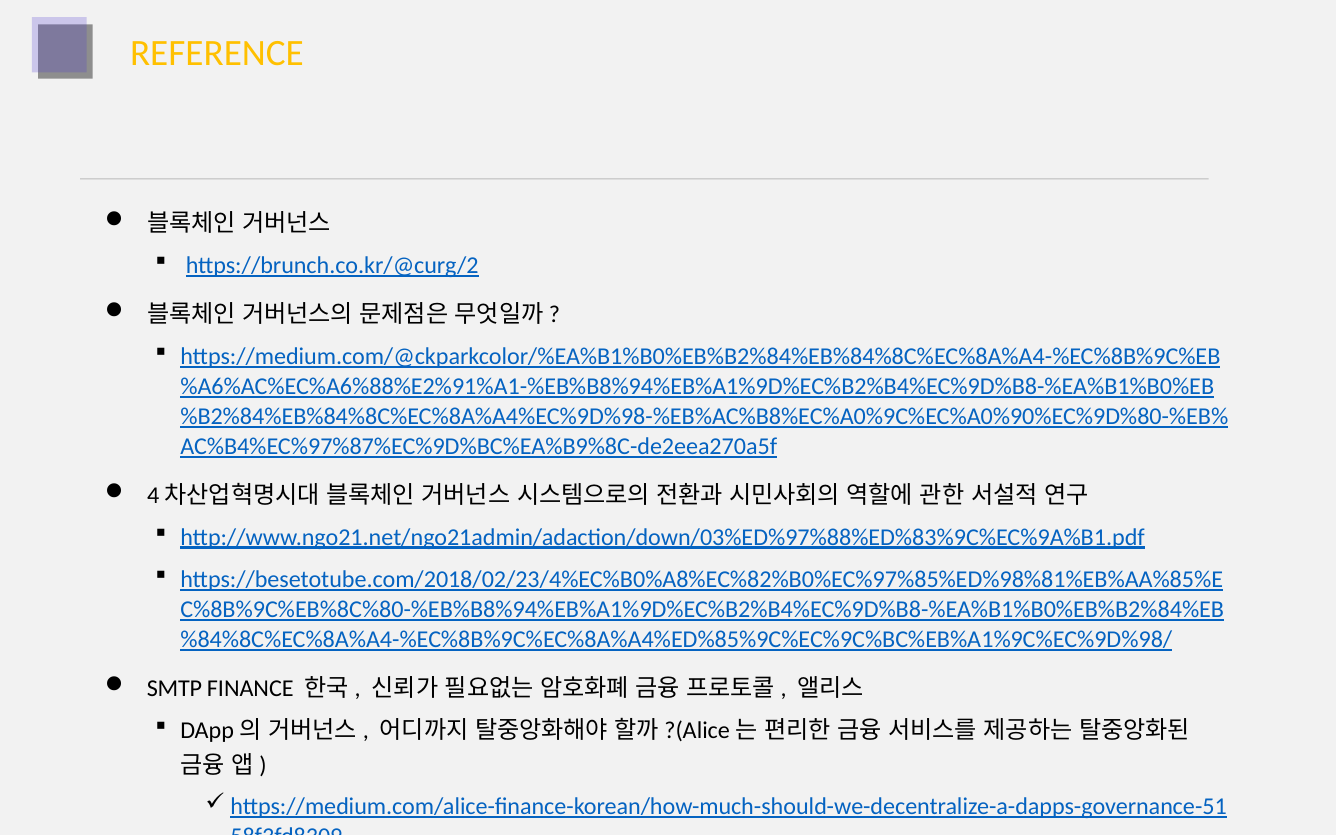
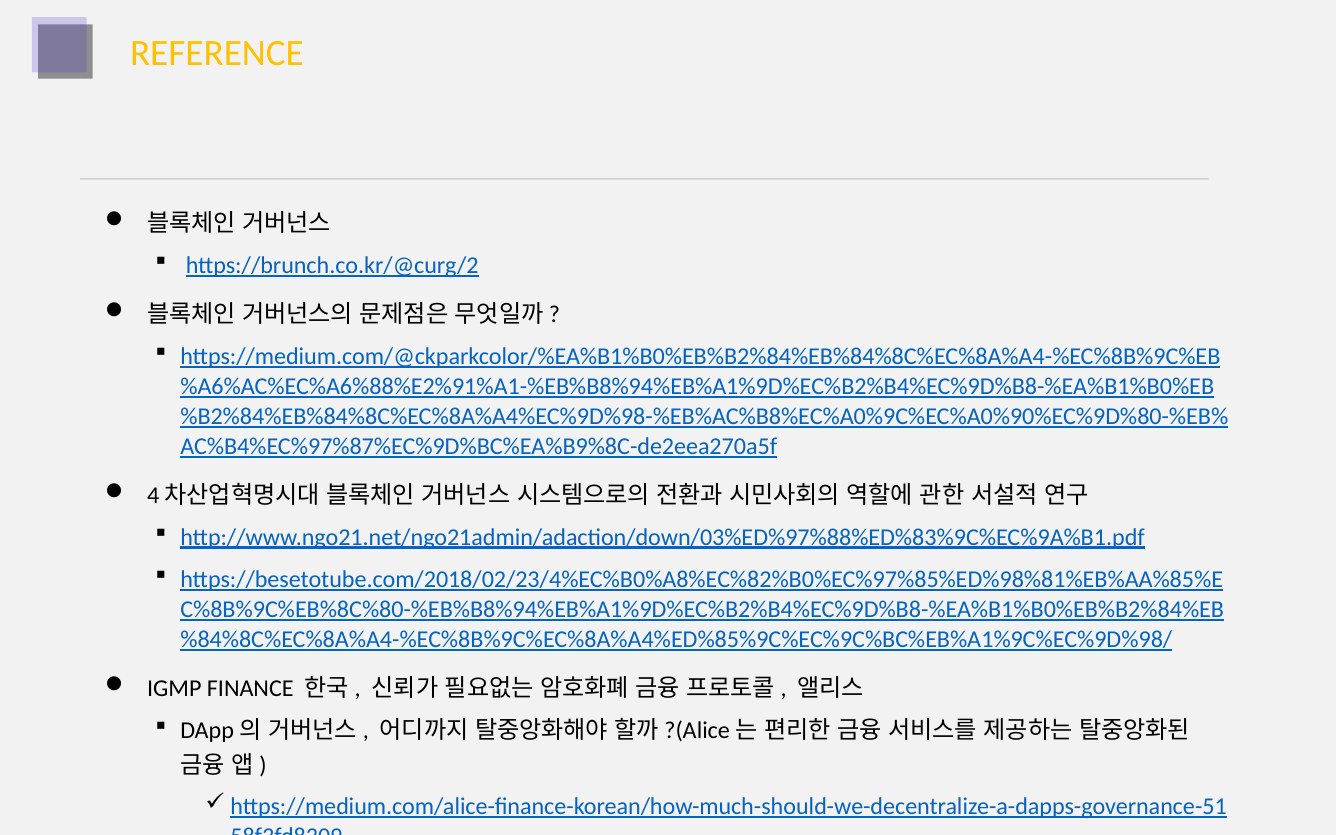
SMTP: SMTP -> IGMP
